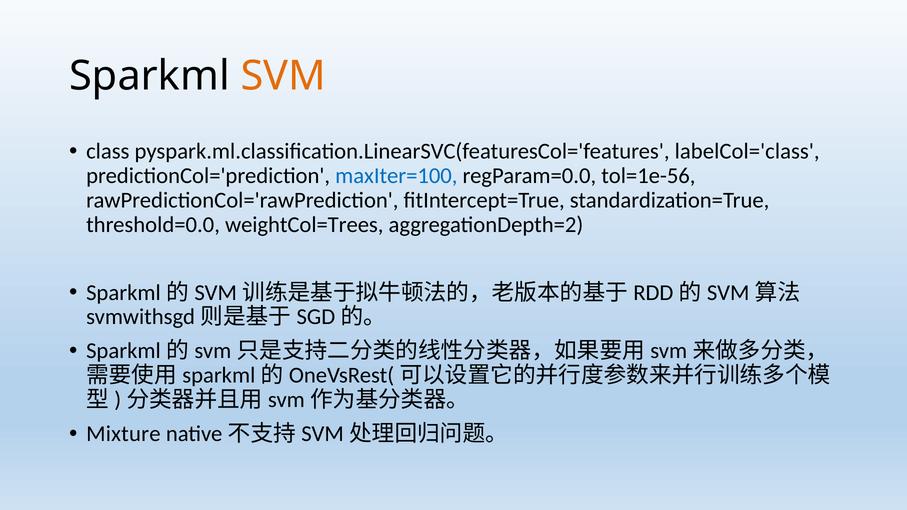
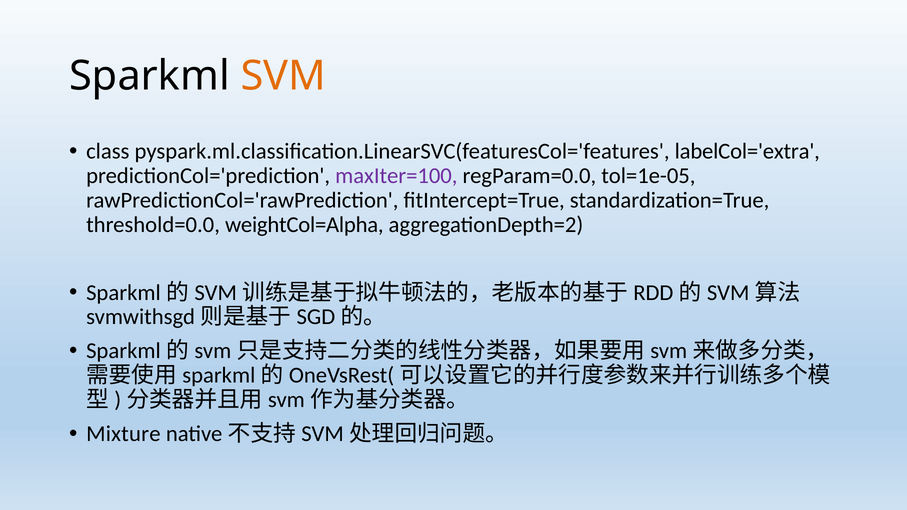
labelCol='class: labelCol='class -> labelCol='extra
maxIter=100 colour: blue -> purple
tol=1e-56: tol=1e-56 -> tol=1e-05
weightCol=Trees: weightCol=Trees -> weightCol=Alpha
